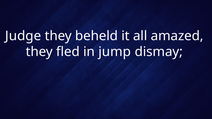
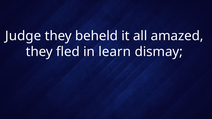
jump: jump -> learn
